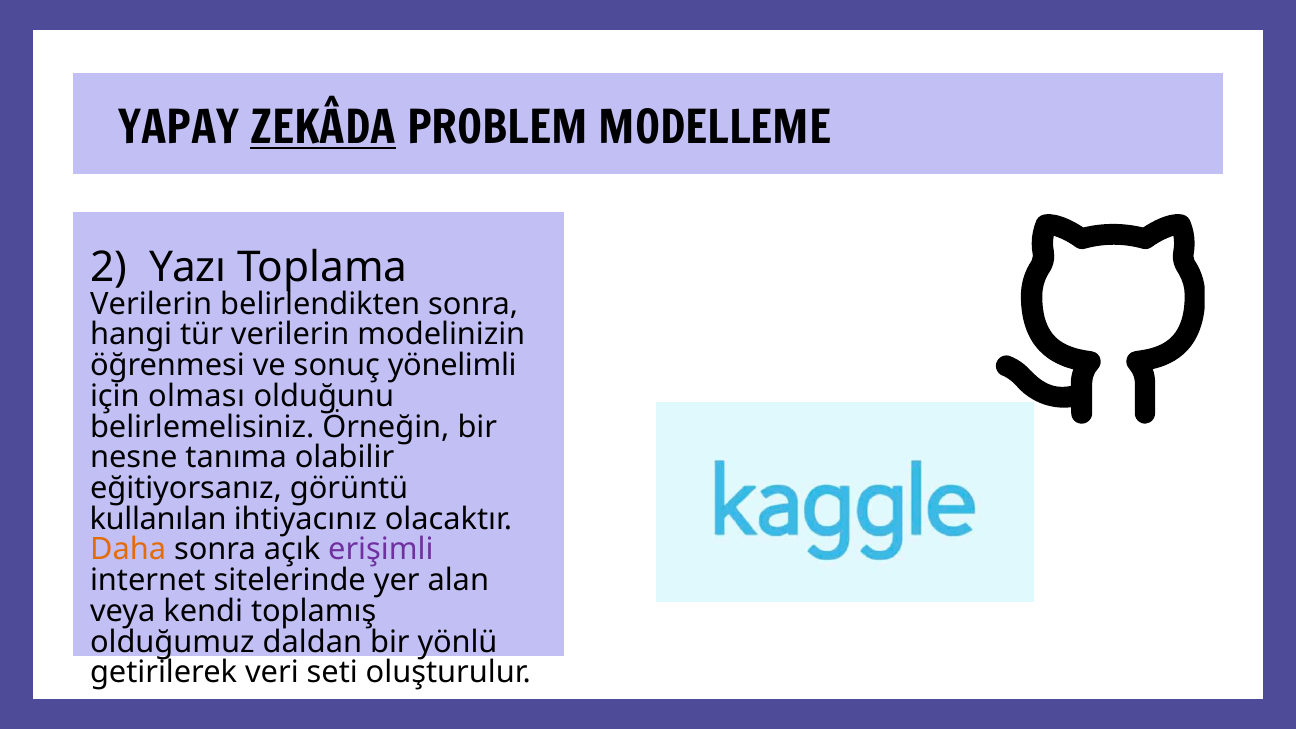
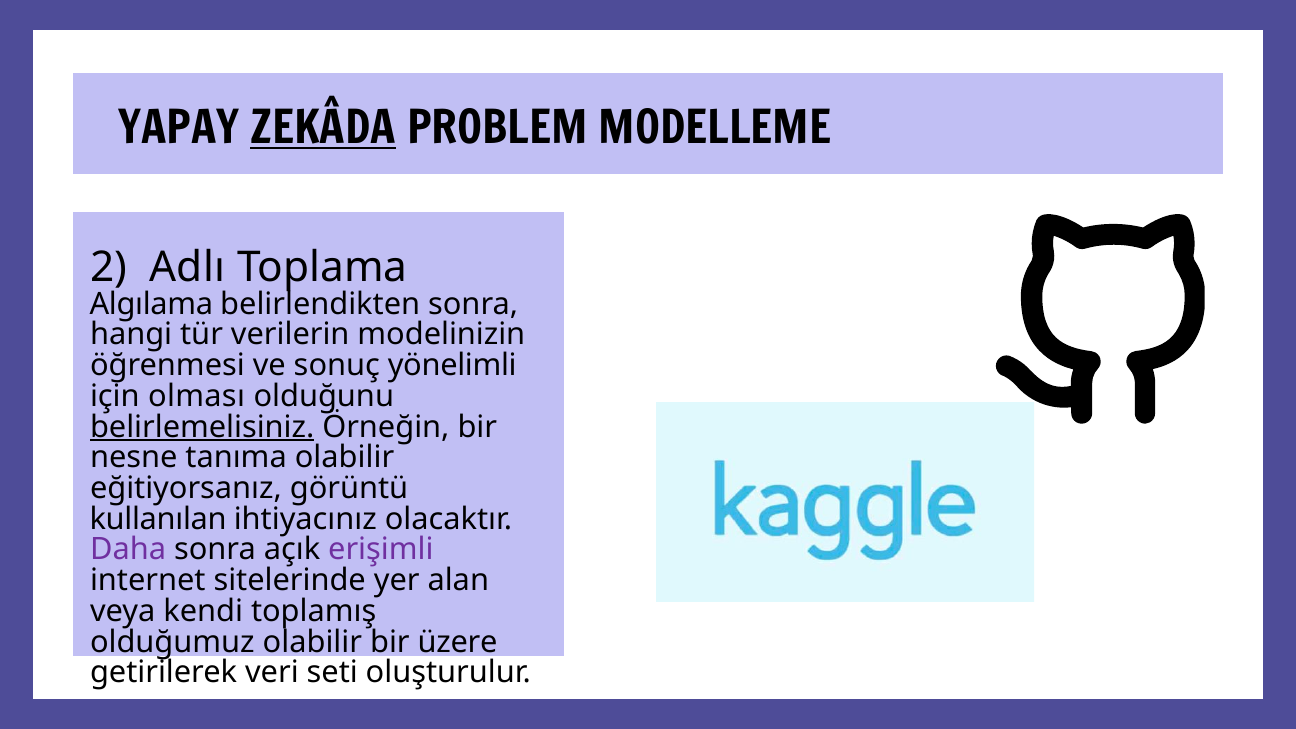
Yazı: Yazı -> Adlı
Verilerin at (151, 304): Verilerin -> Algılama
belirlemelisiniz underline: none -> present
Daha colour: orange -> purple
olduğumuz daldan: daldan -> olabilir
yönlü: yönlü -> üzere
